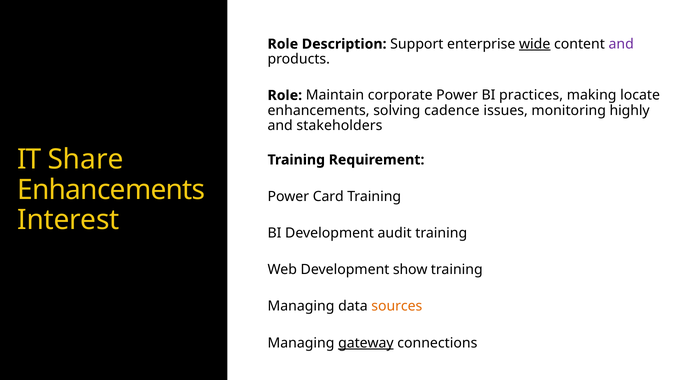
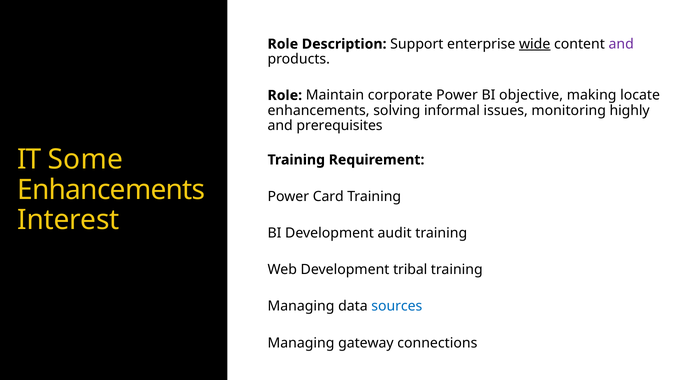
practices: practices -> objective
cadence: cadence -> informal
stakeholders: stakeholders -> prerequisites
Share: Share -> Some
show: show -> tribal
sources colour: orange -> blue
gateway underline: present -> none
